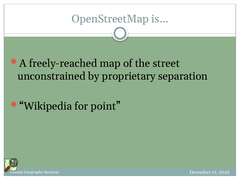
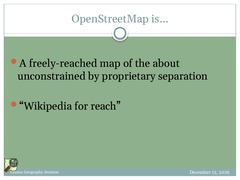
street: street -> about
point: point -> reach
